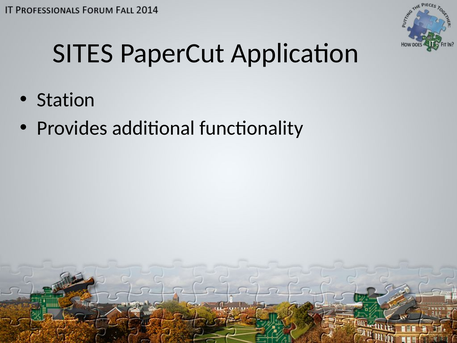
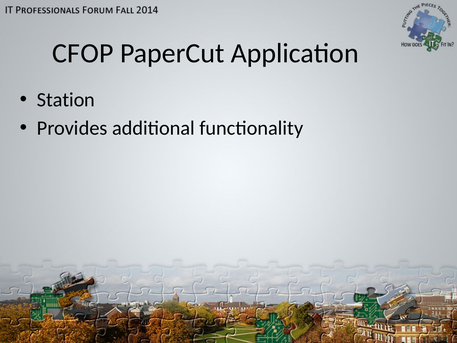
SITES: SITES -> CFOP
